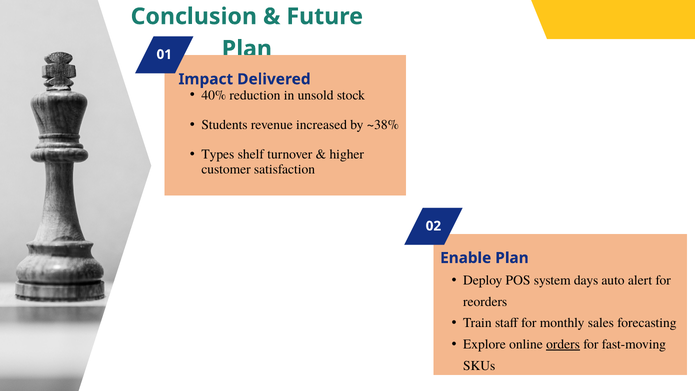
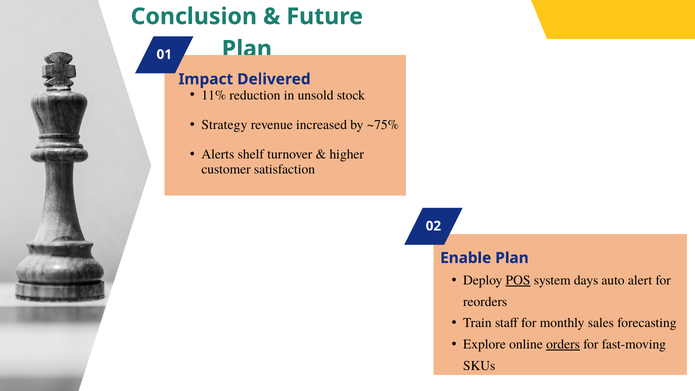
40%: 40% -> 11%
Students at (225, 125): Students -> Strategy
~38%: ~38% -> ~75%
Types: Types -> Alerts
POS underline: none -> present
